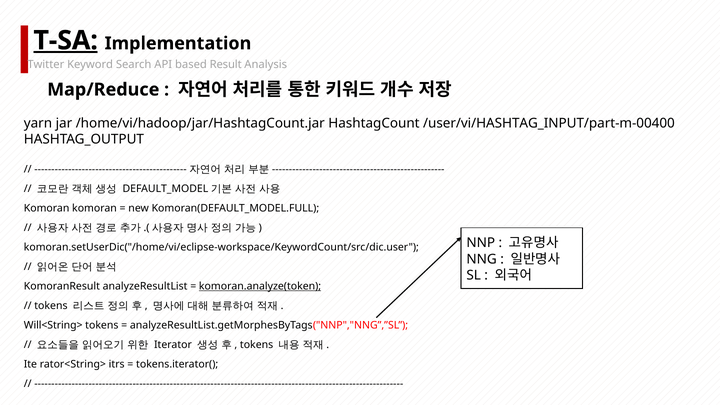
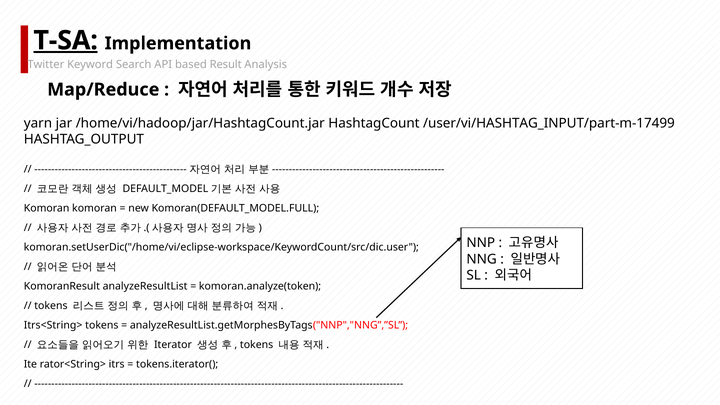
/user/vi/HASHTAG_INPUT/part-m-00400: /user/vi/HASHTAG_INPUT/part-m-00400 -> /user/vi/HASHTAG_INPUT/part-m-17499
komoran.analyze(token underline: present -> none
Will<String>: Will<String> -> Itrs<String>
